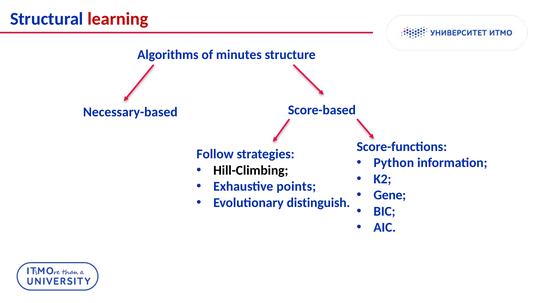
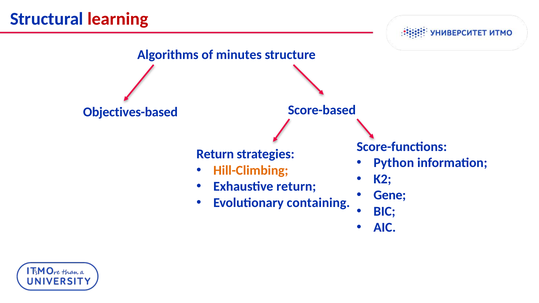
Necessary-based: Necessary-based -> Objectives-based
Follow at (215, 154): Follow -> Return
Hill-Climbing colour: black -> orange
Exhaustive points: points -> return
distinguish: distinguish -> containing
